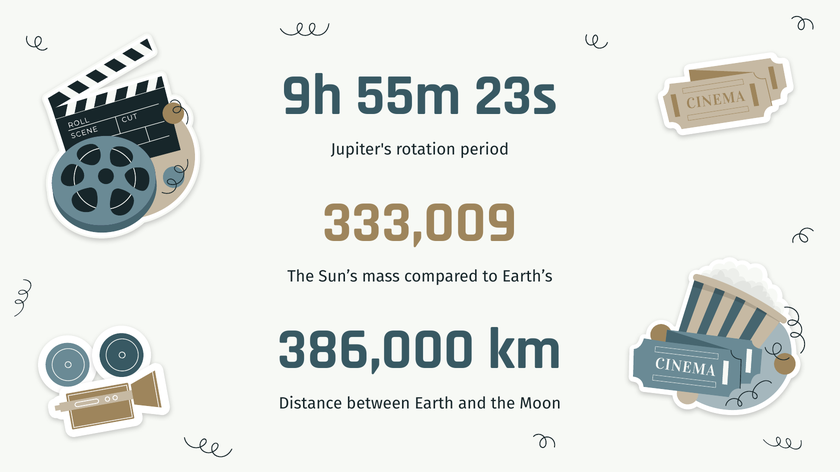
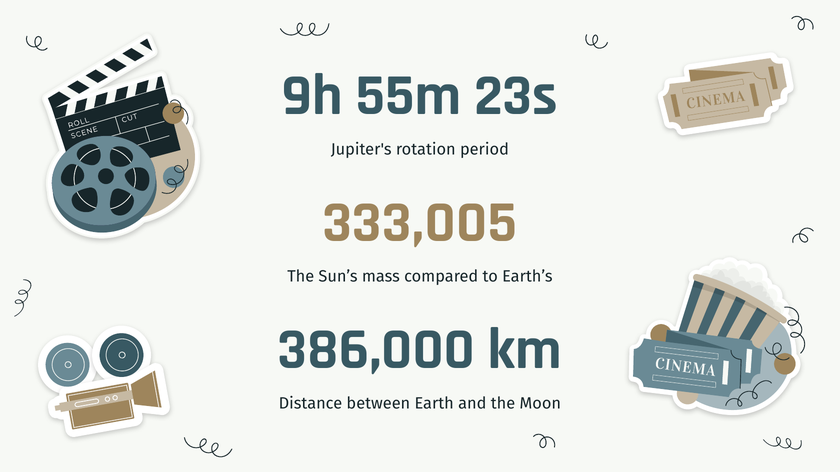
333,009: 333,009 -> 333,005
